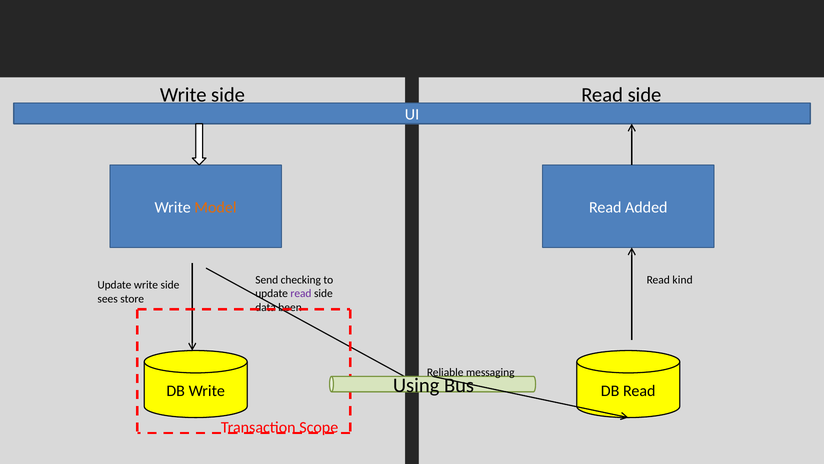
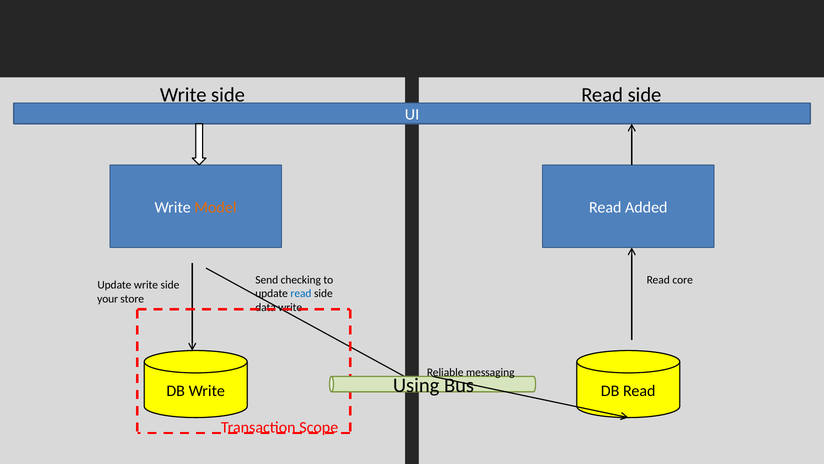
kind: kind -> core
read at (301, 293) colour: purple -> blue
sees: sees -> your
data been: been -> write
